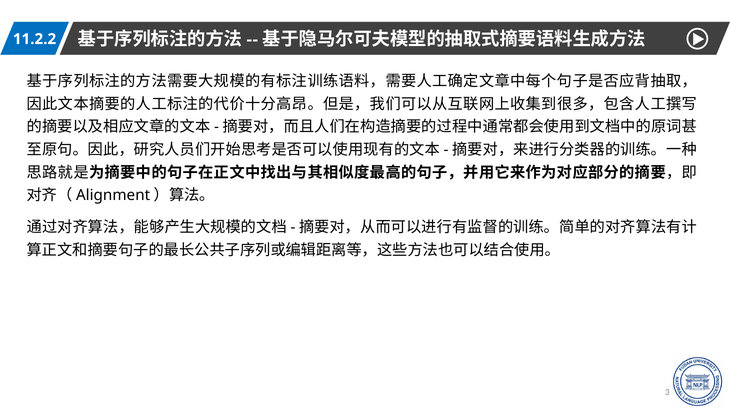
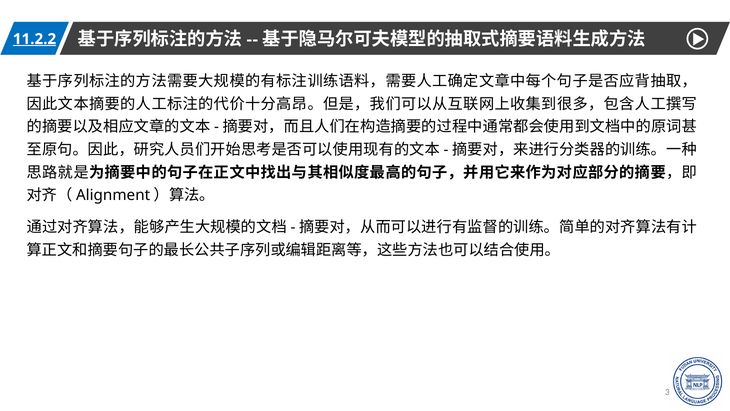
11.2.2 underline: none -> present
